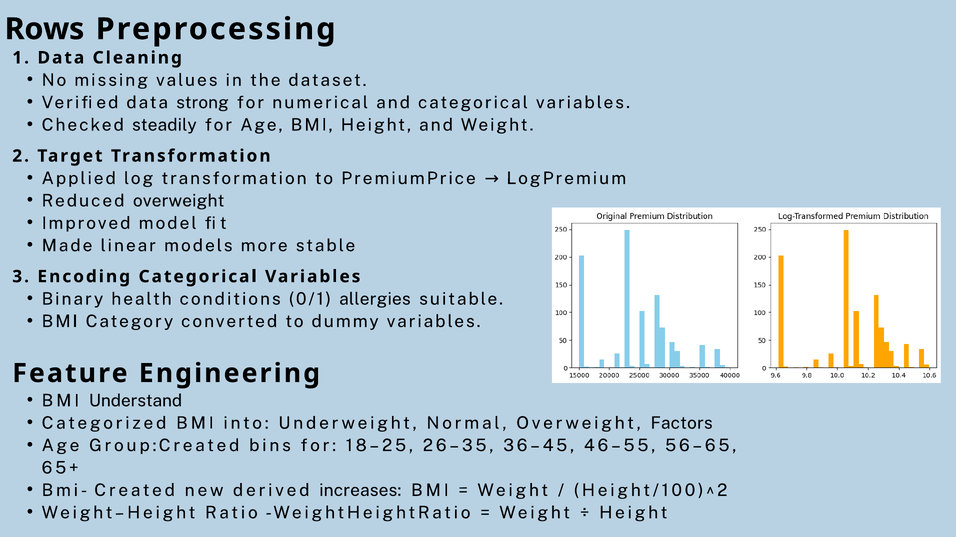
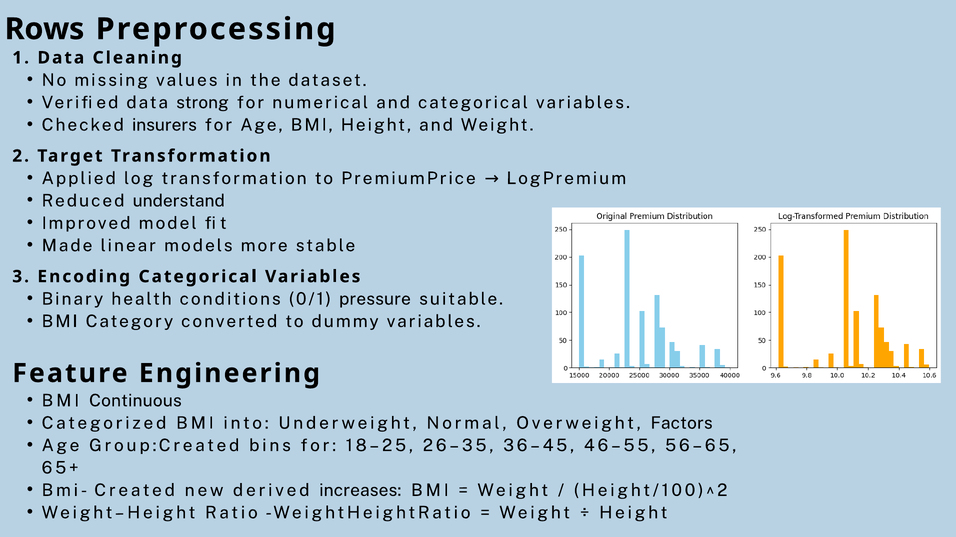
steadily: steadily -> insurers
Reduced overweight: overweight -> understand
allergies: allergies -> pressure
Understand: Understand -> Continuous
